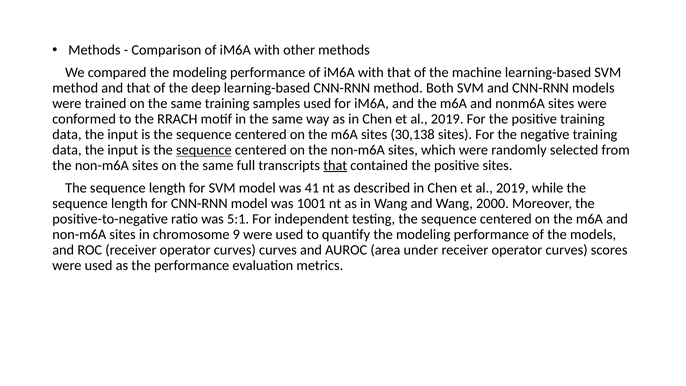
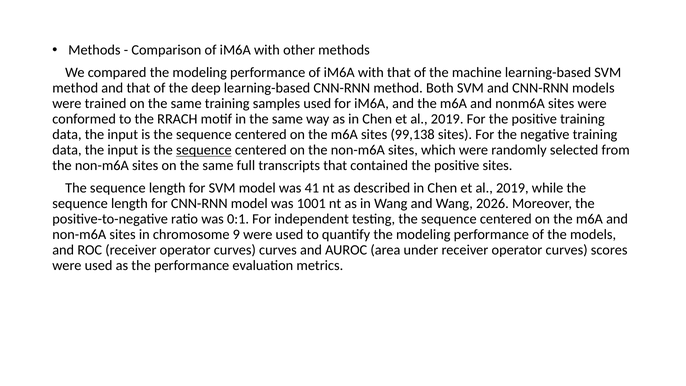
30,138: 30,138 -> 99,138
that at (335, 165) underline: present -> none
2000: 2000 -> 2026
5:1: 5:1 -> 0:1
